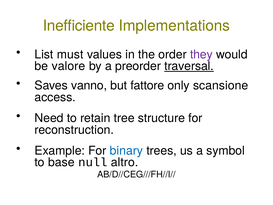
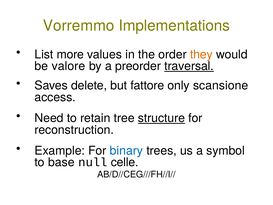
Inefficiente: Inefficiente -> Vorremmo
must: must -> more
they colour: purple -> orange
vanno: vanno -> delete
structure underline: none -> present
altro: altro -> celle
